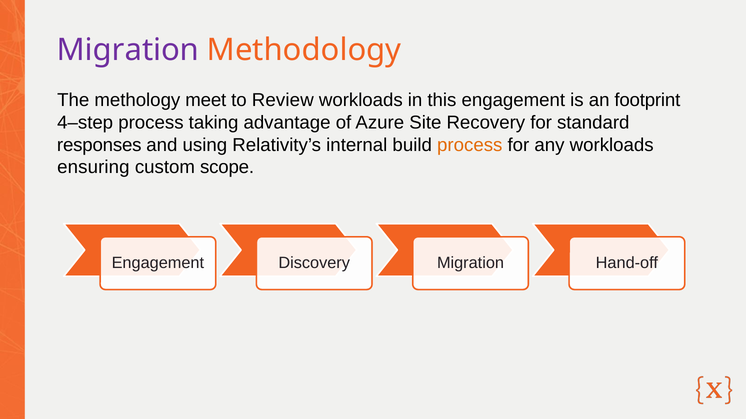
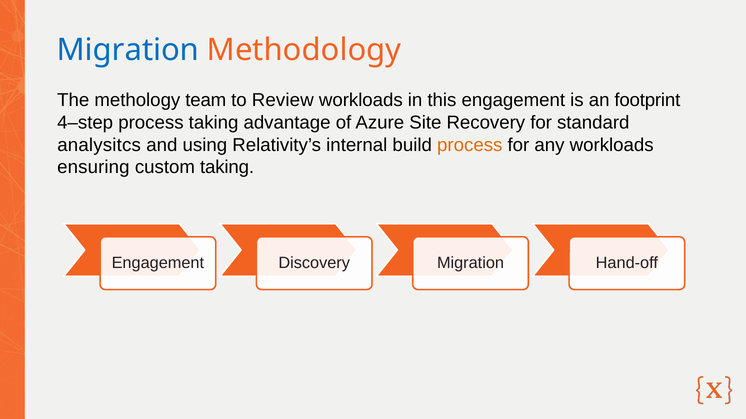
Migration at (128, 50) colour: purple -> blue
meet: meet -> team
responses: responses -> analysitcs
custom scope: scope -> taking
